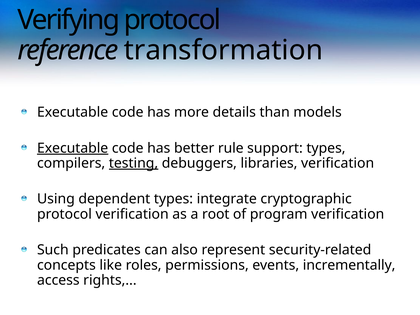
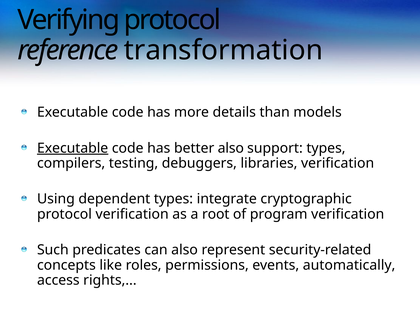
better rule: rule -> also
testing underline: present -> none
incrementally: incrementally -> automatically
